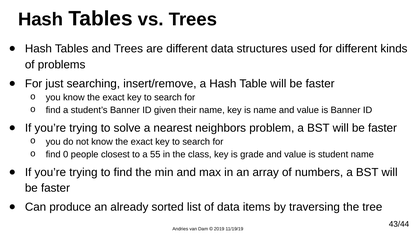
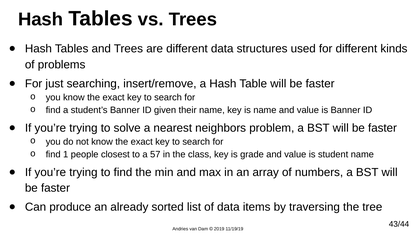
0: 0 -> 1
55: 55 -> 57
